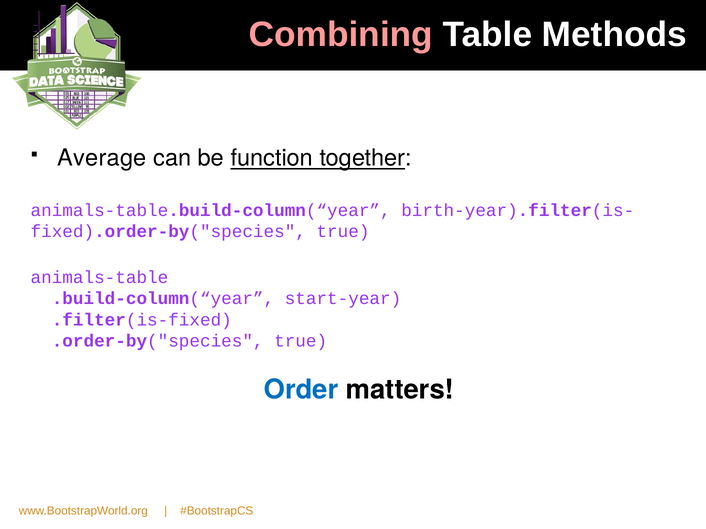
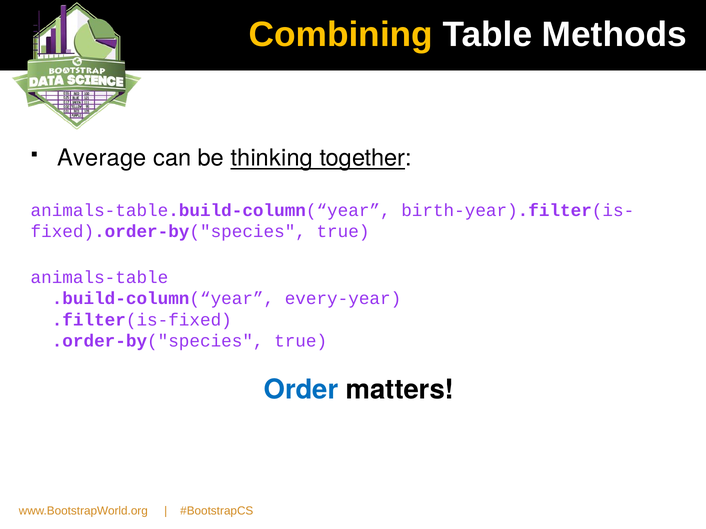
Combining colour: pink -> yellow
function: function -> thinking
start-year: start-year -> every-year
